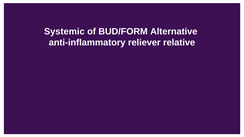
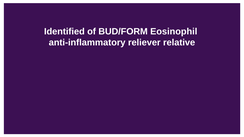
Systemic: Systemic -> Identified
Alternative: Alternative -> Eosinophil
